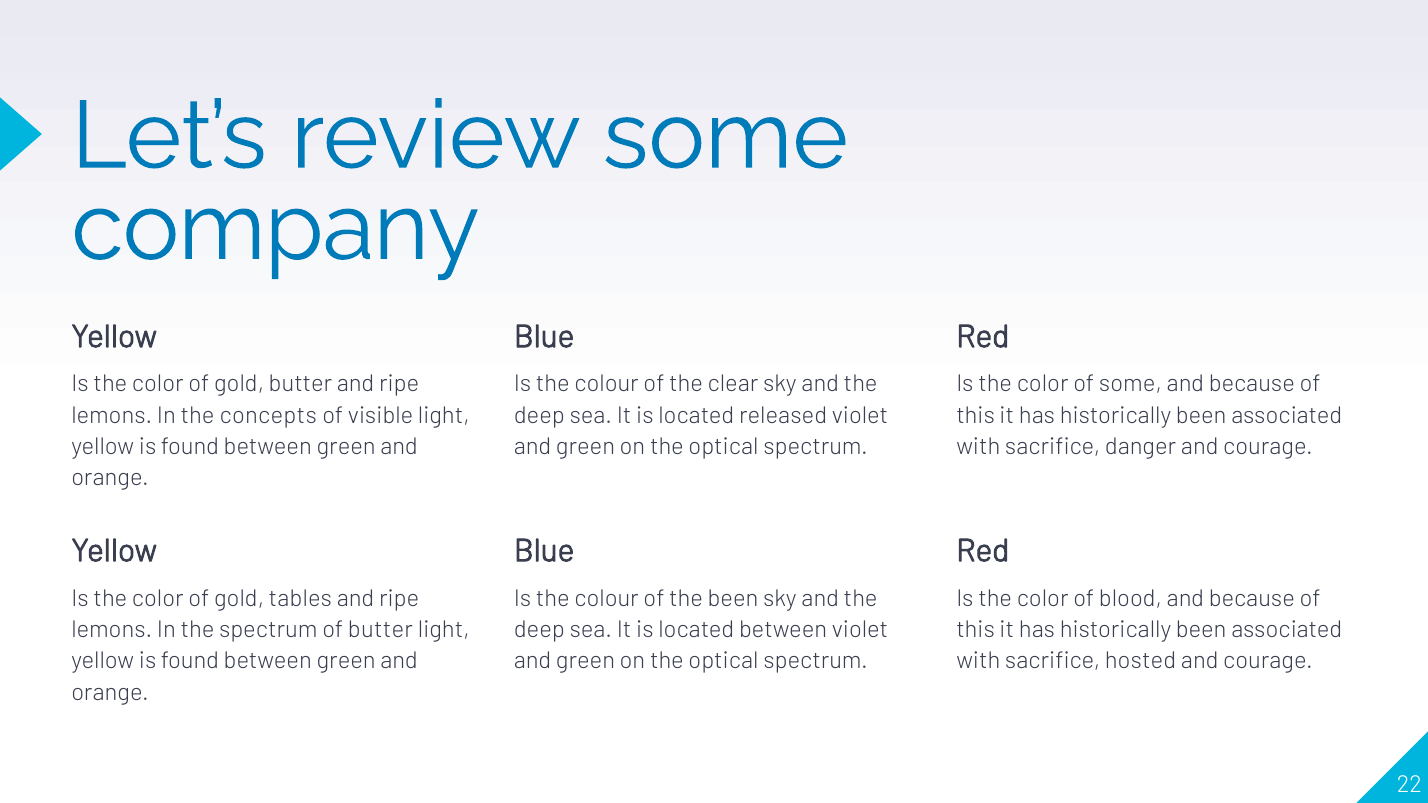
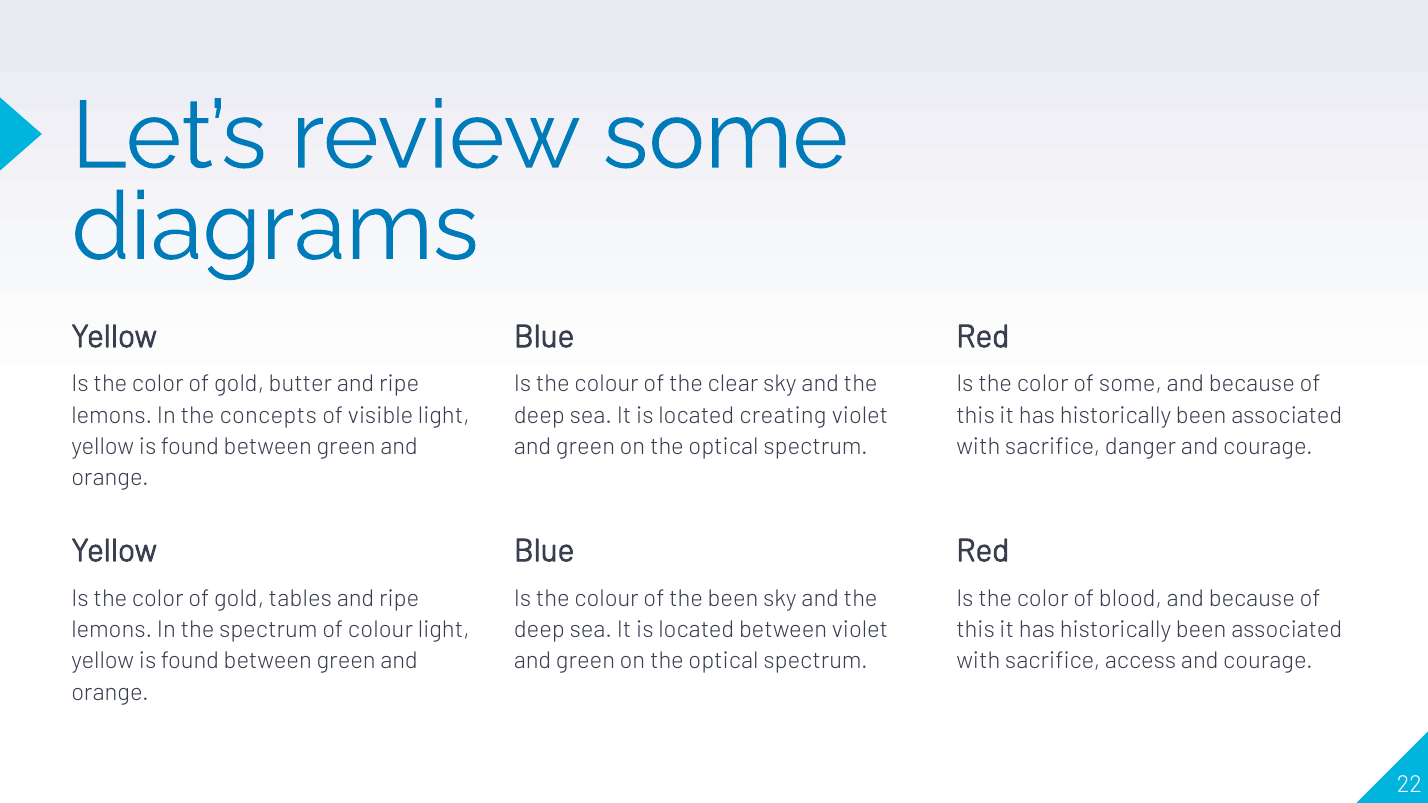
company: company -> diagrams
released: released -> creating
of butter: butter -> colour
hosted: hosted -> access
